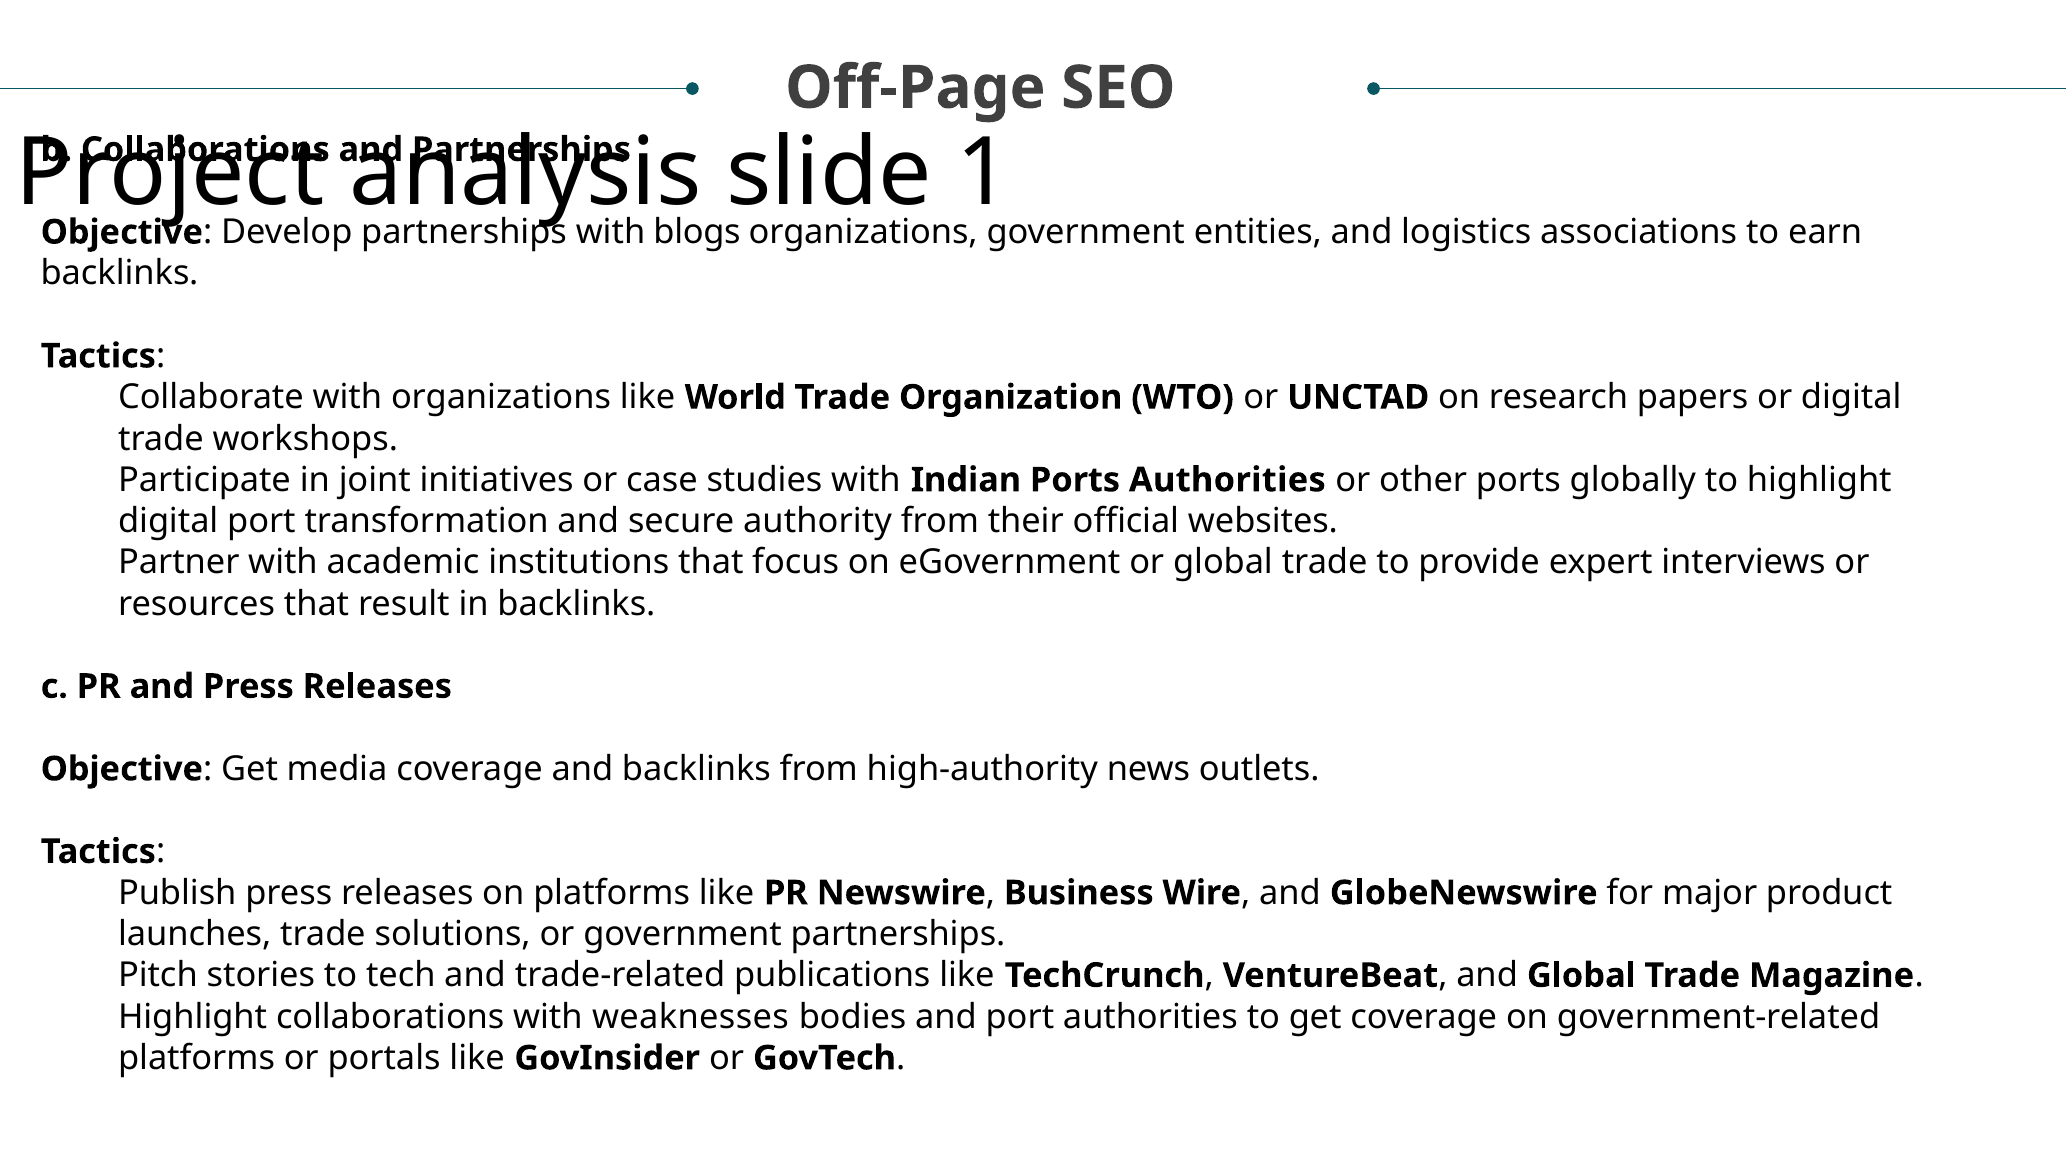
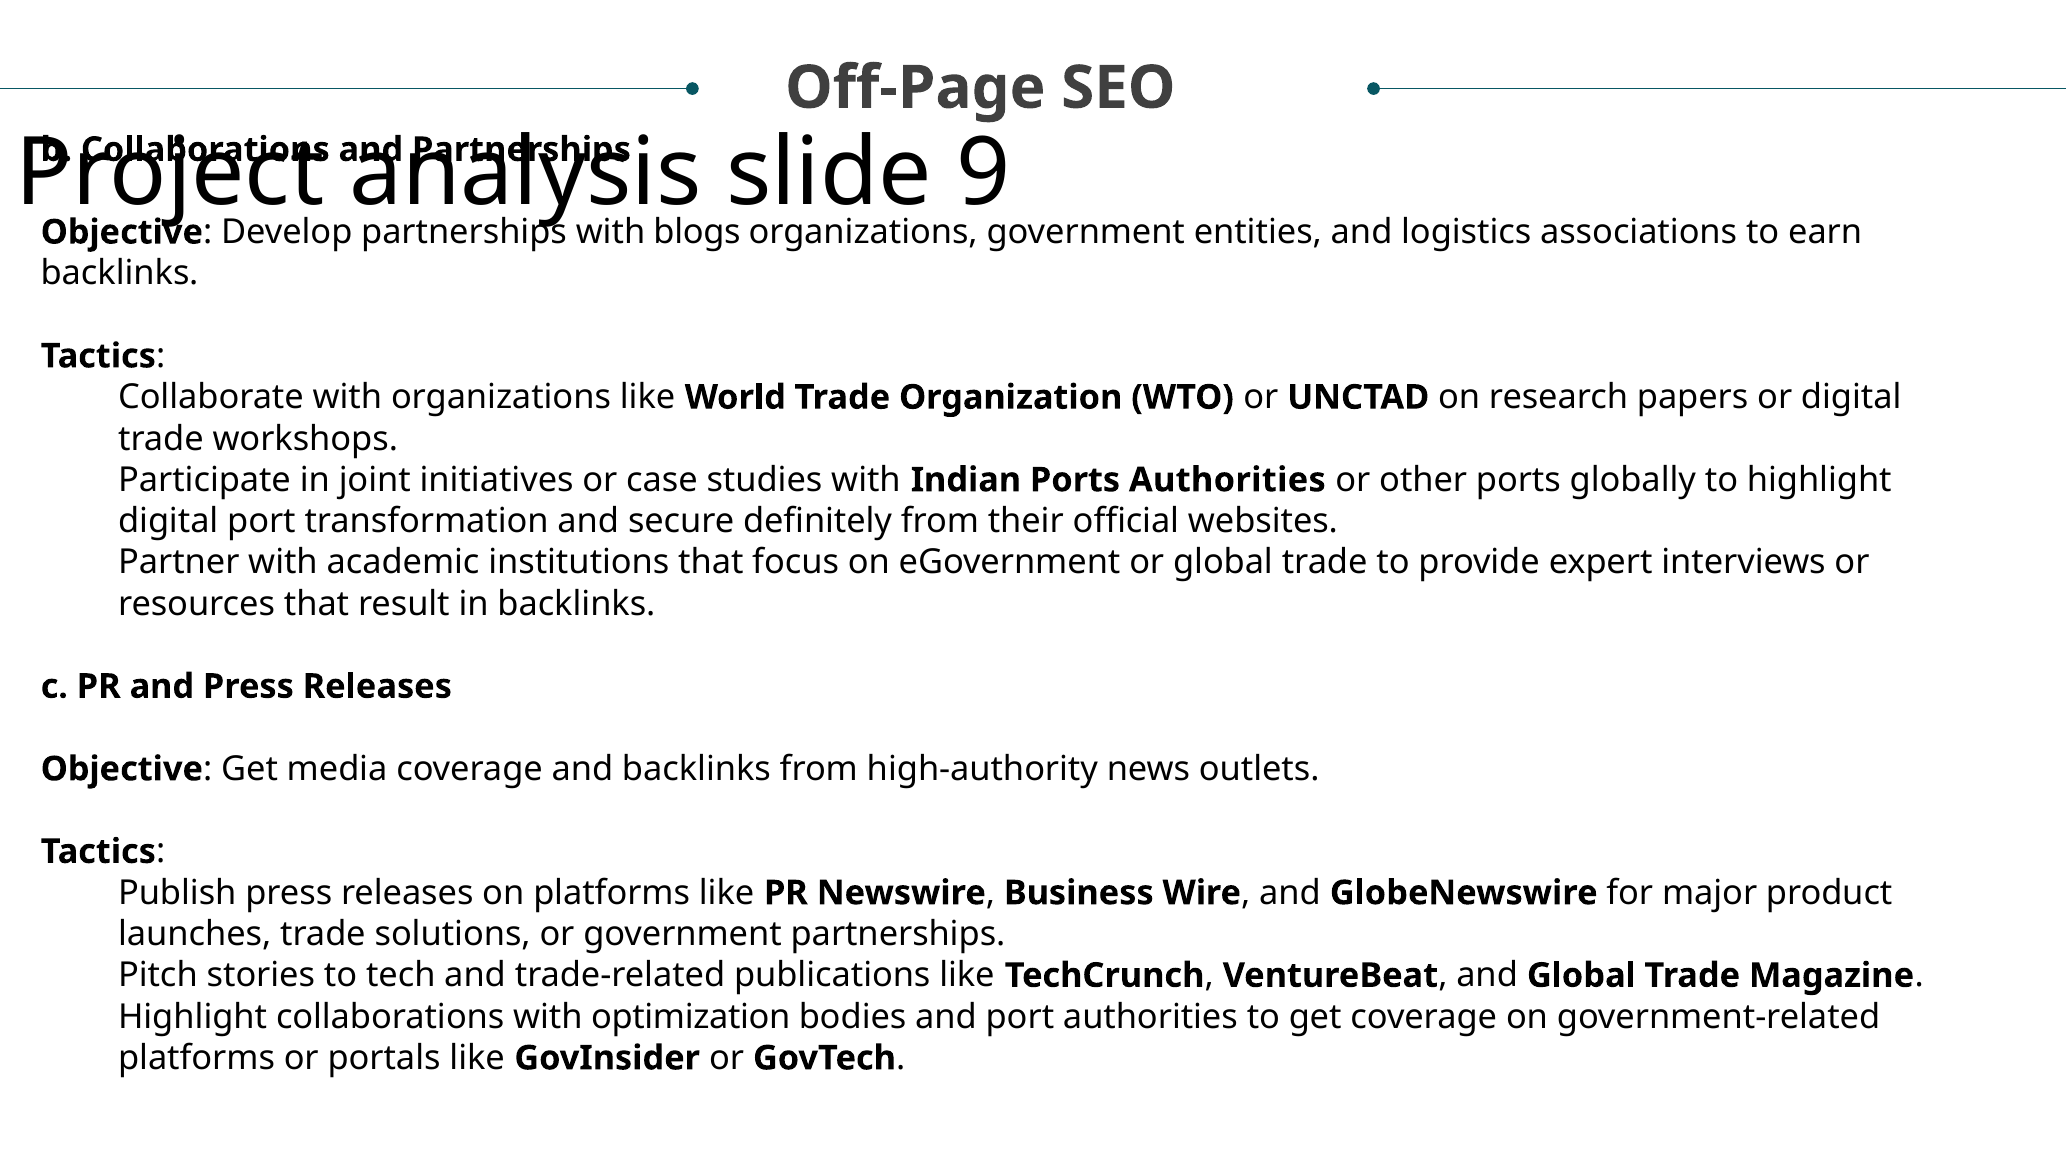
1: 1 -> 9
authority: authority -> definitely
weaknesses: weaknesses -> optimization
